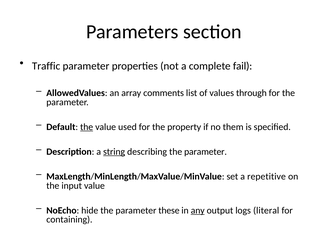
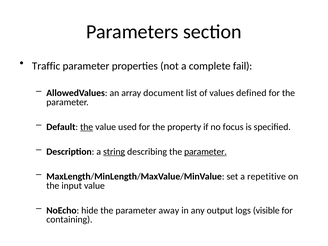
comments: comments -> document
through: through -> defined
them: them -> focus
parameter at (206, 152) underline: none -> present
these: these -> away
any underline: present -> none
literal: literal -> visible
